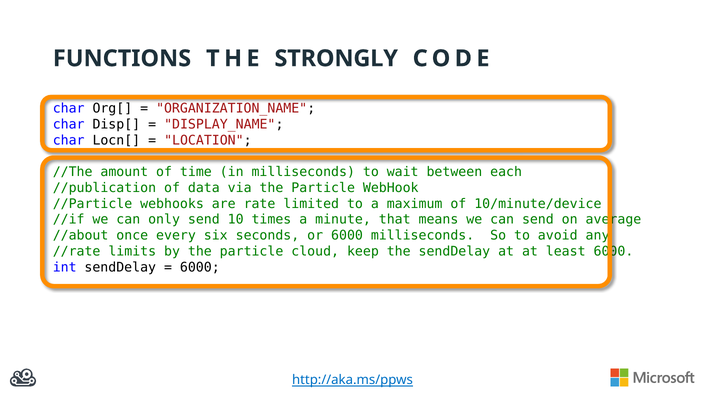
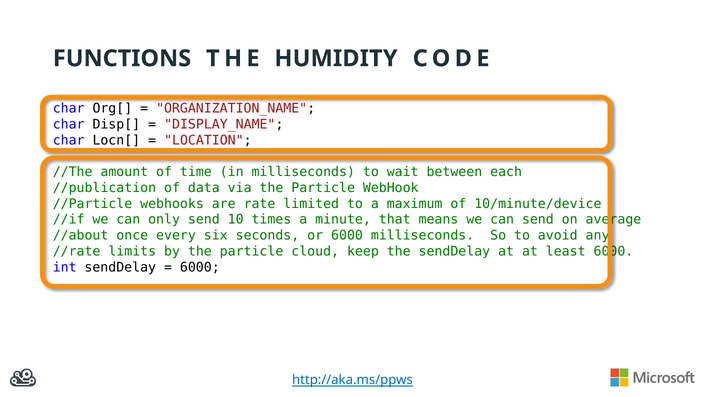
STRONGLY: STRONGLY -> HUMIDITY
